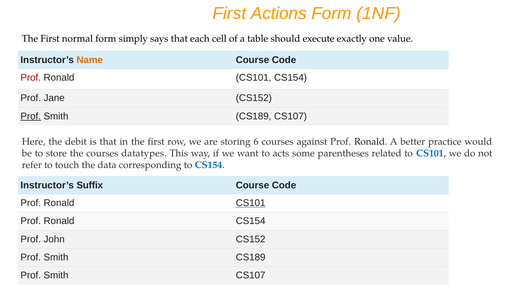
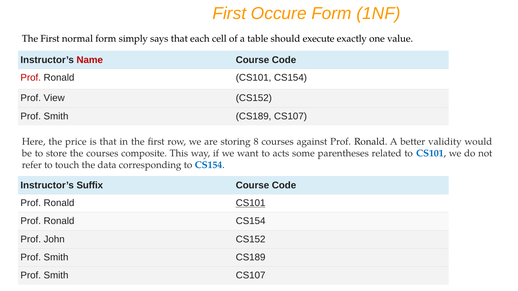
Actions: Actions -> Occure
Name colour: orange -> red
Jane: Jane -> View
Prof at (31, 116) underline: present -> none
debit: debit -> price
6: 6 -> 8
practice: practice -> validity
datatypes: datatypes -> composite
